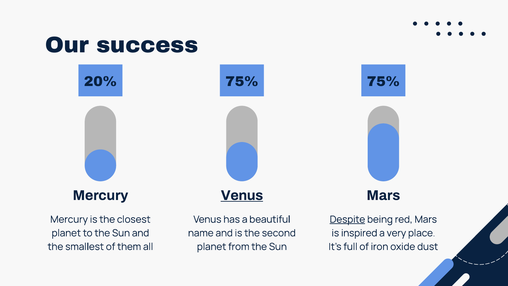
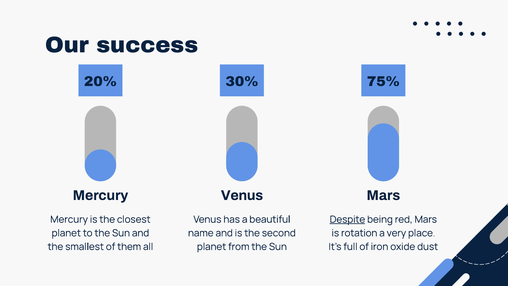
20% 75%: 75% -> 30%
Venus at (242, 195) underline: present -> none
inspired: inspired -> rotation
